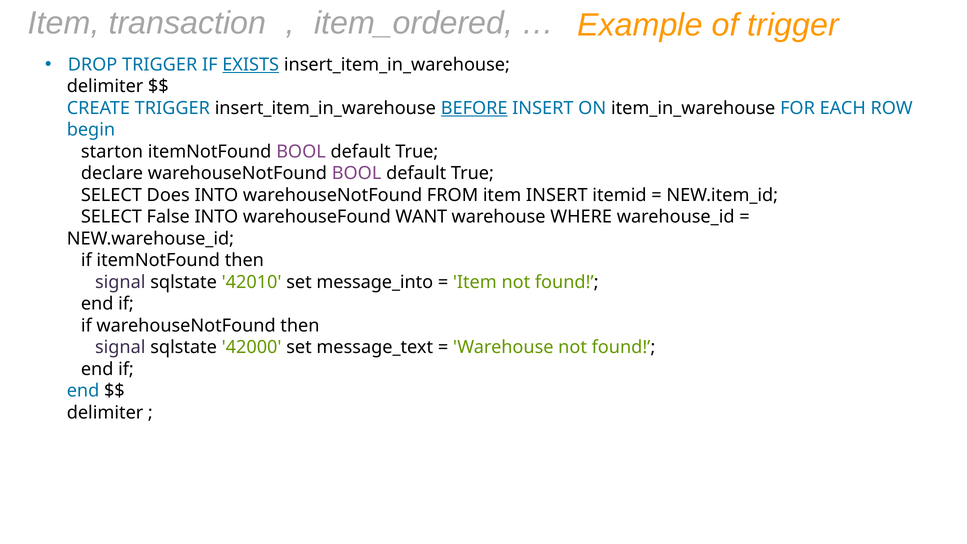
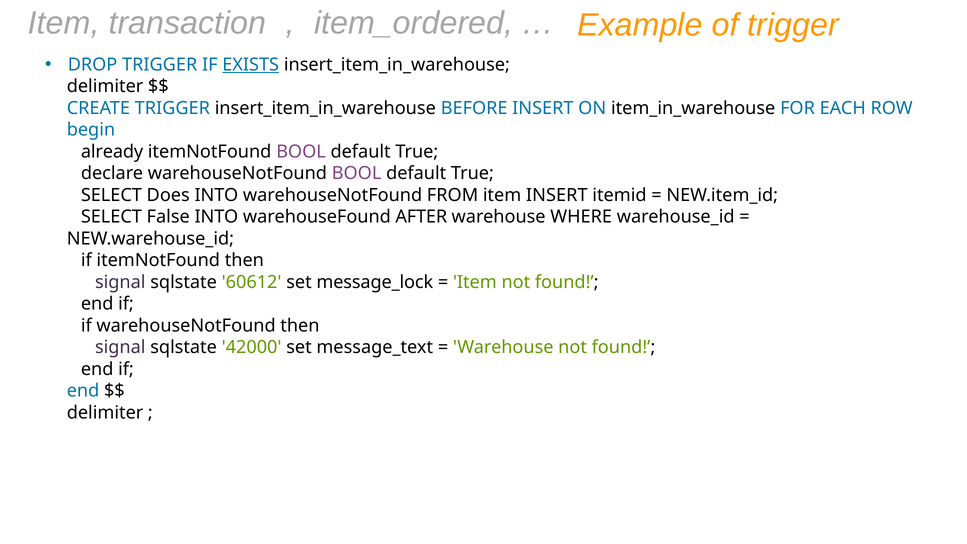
BEFORE underline: present -> none
starton: starton -> already
WANT: WANT -> AFTER
42010: 42010 -> 60612
message_into: message_into -> message_lock
